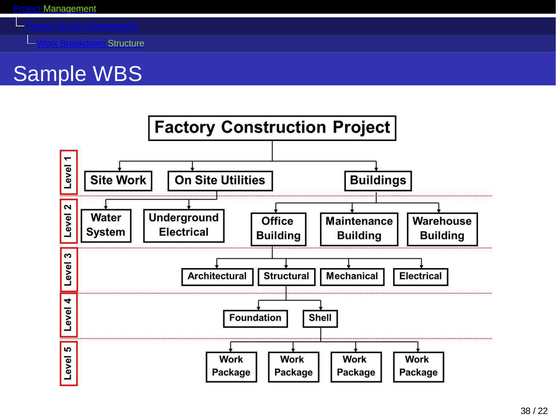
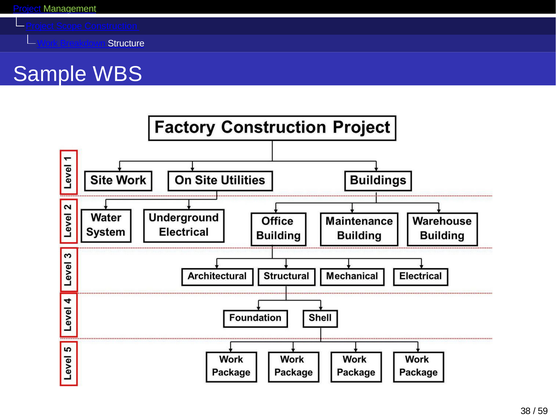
Development: Development -> Construction
Structure colour: light green -> white
22: 22 -> 59
